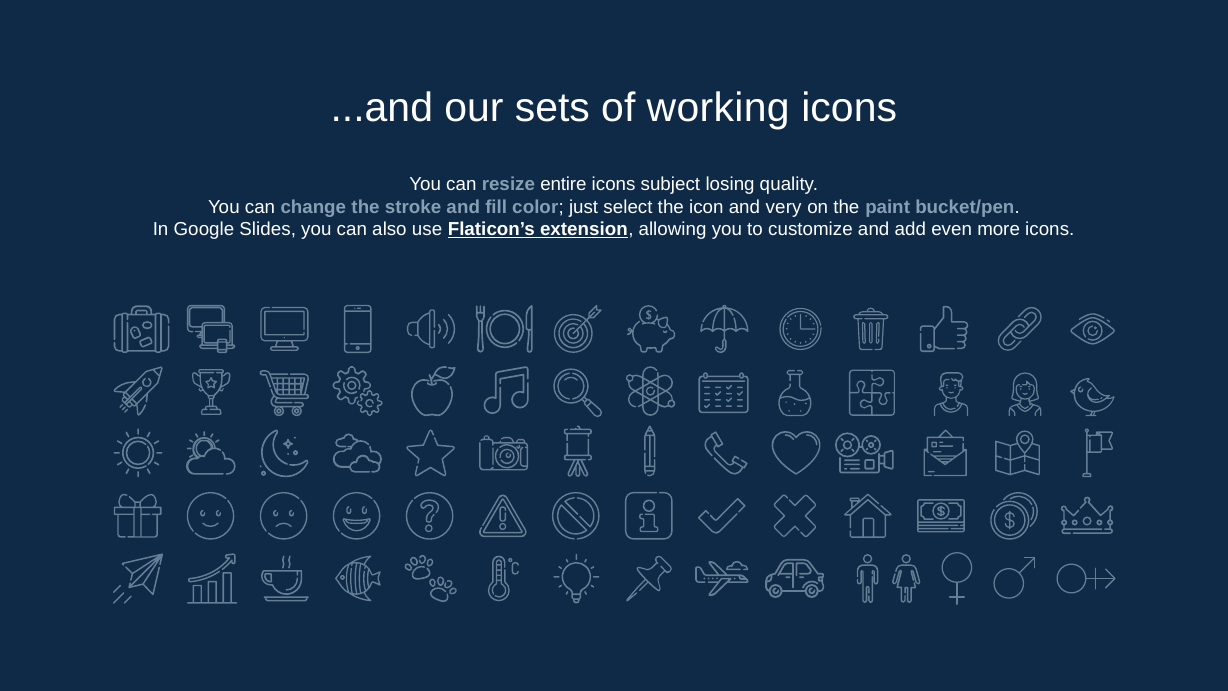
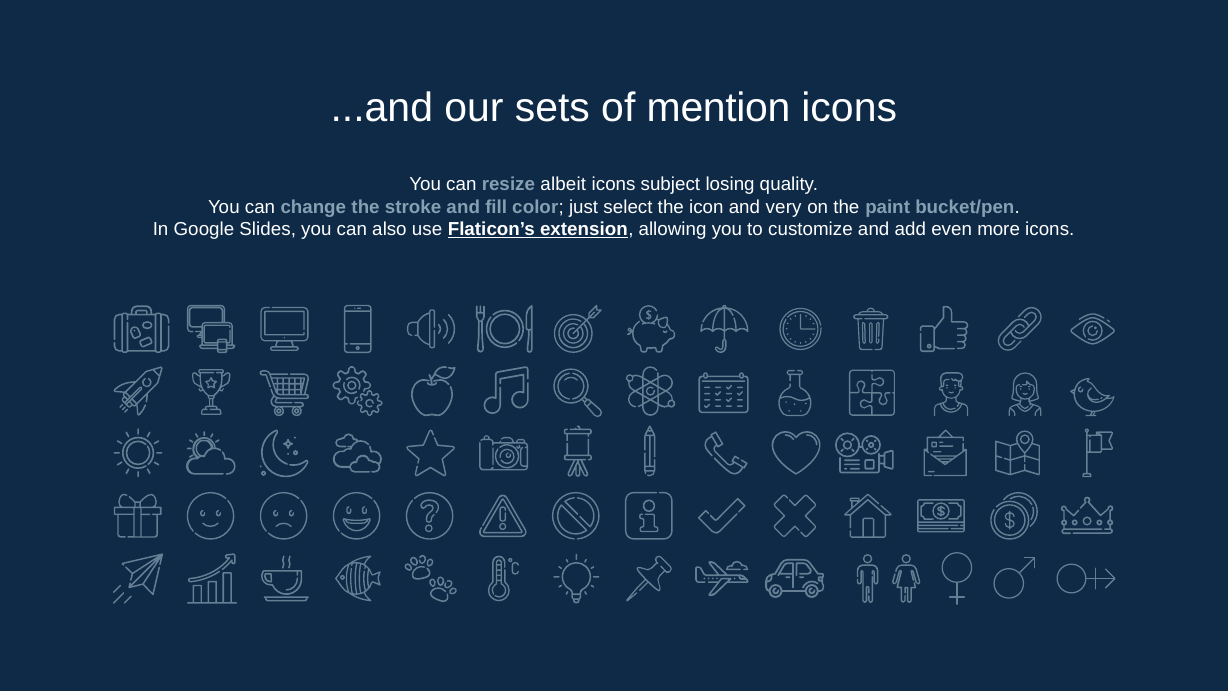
working: working -> mention
entire: entire -> albeit
